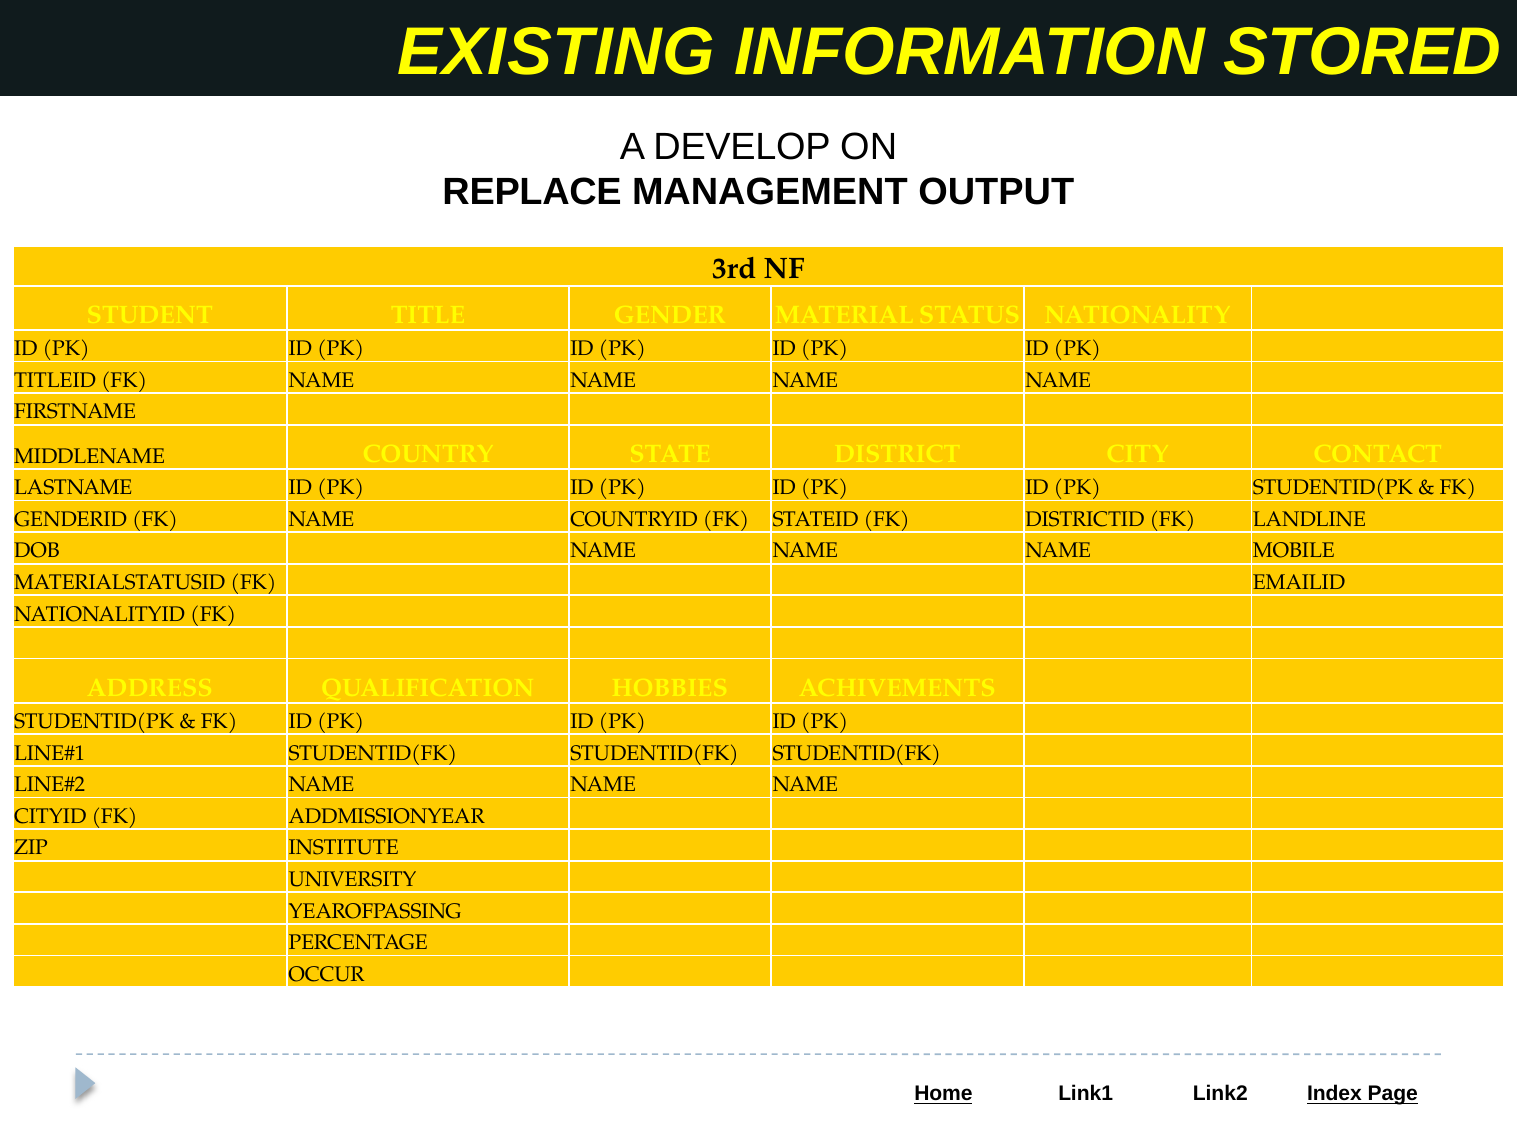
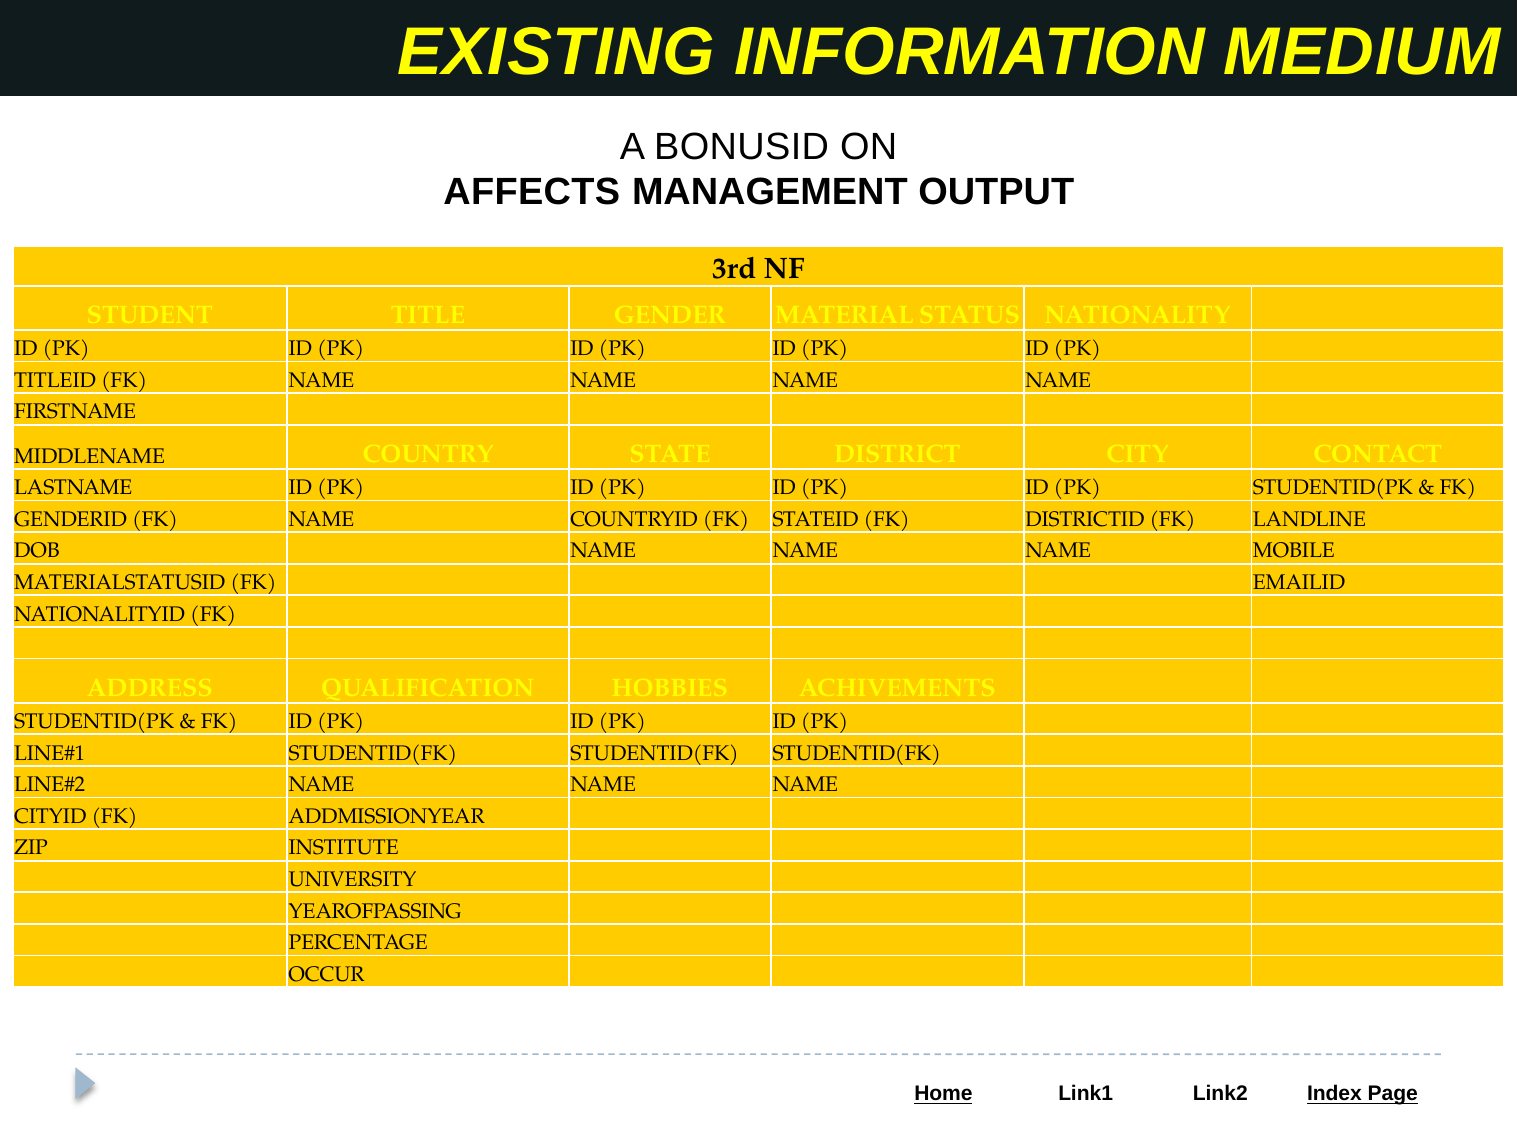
STORED: STORED -> MEDIUM
DEVELOP: DEVELOP -> BONUSID
REPLACE: REPLACE -> AFFECTS
